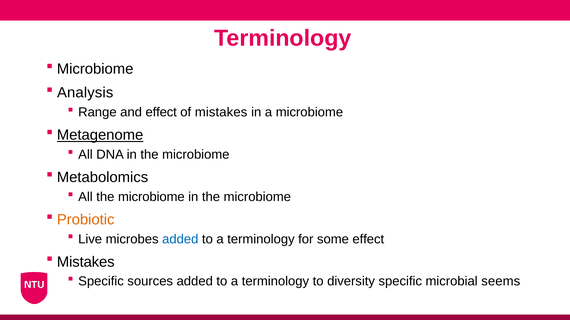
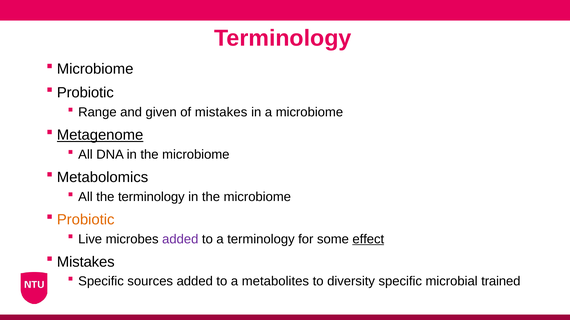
Analysis at (85, 93): Analysis -> Probiotic
and effect: effect -> given
All the microbiome: microbiome -> terminology
added at (180, 240) colour: blue -> purple
effect at (368, 240) underline: none -> present
terminology at (275, 282): terminology -> metabolites
seems: seems -> trained
